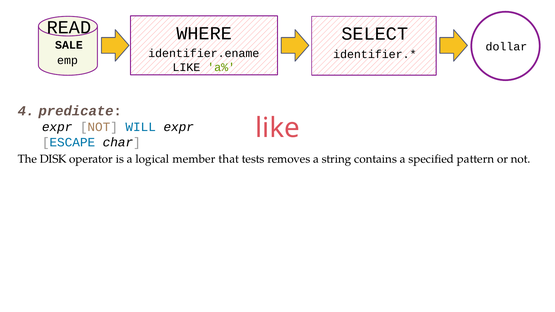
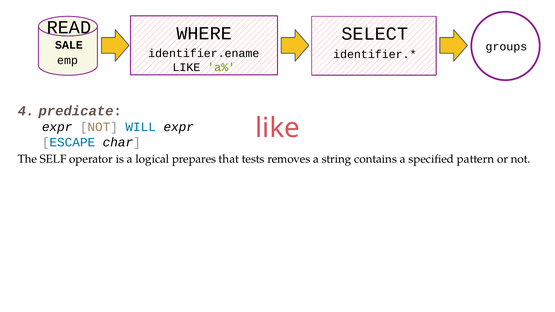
dollar: dollar -> groups
DISK: DISK -> SELF
member: member -> prepares
